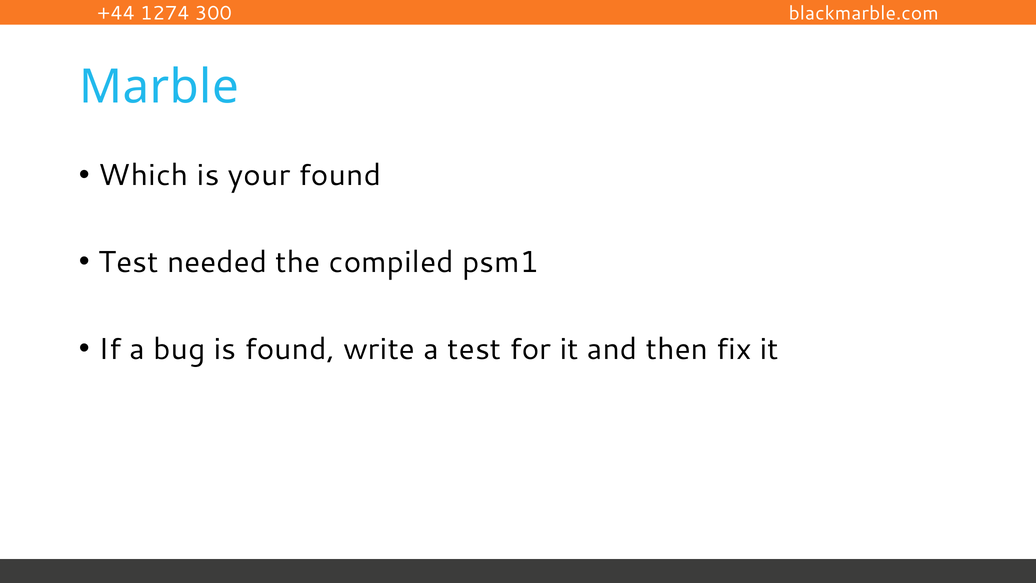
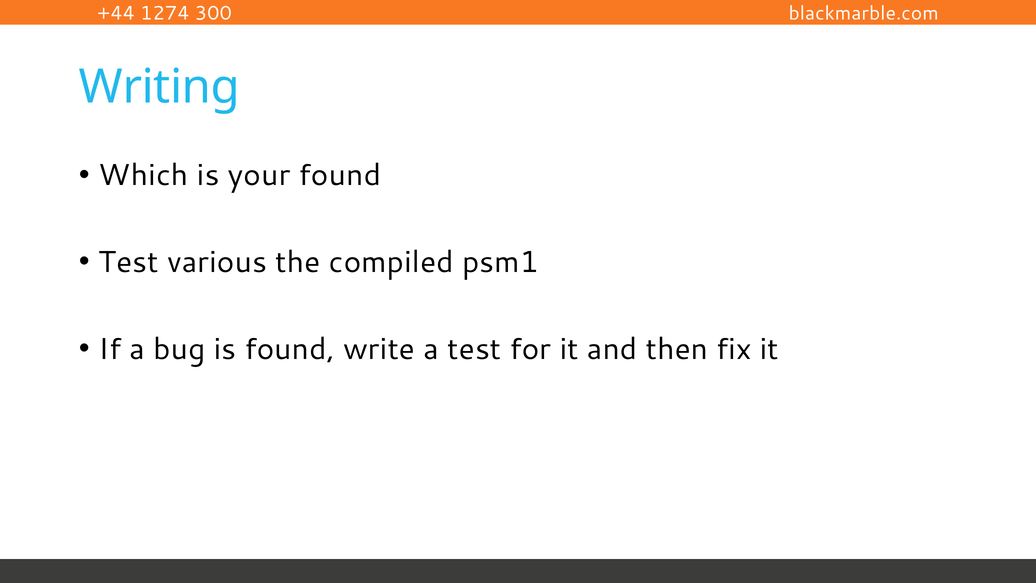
Marble: Marble -> Writing
needed: needed -> various
